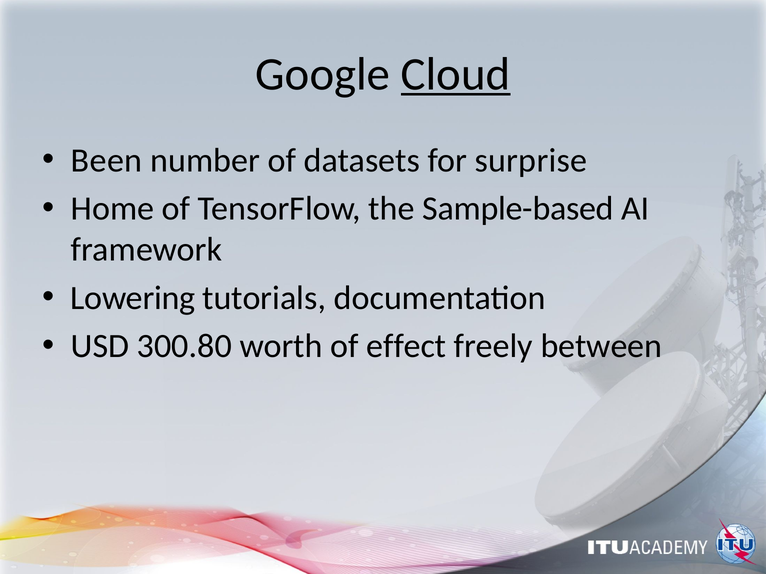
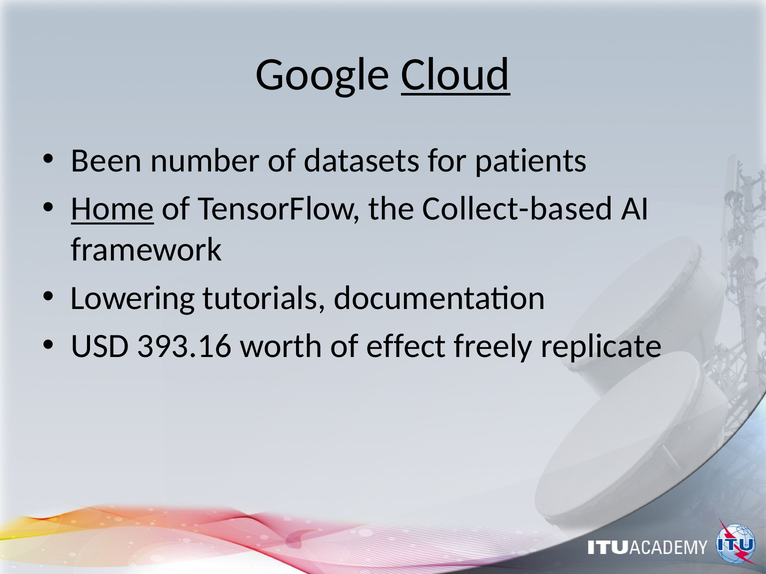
surprise: surprise -> patients
Home underline: none -> present
Sample-based: Sample-based -> Collect-based
300.80: 300.80 -> 393.16
between: between -> replicate
